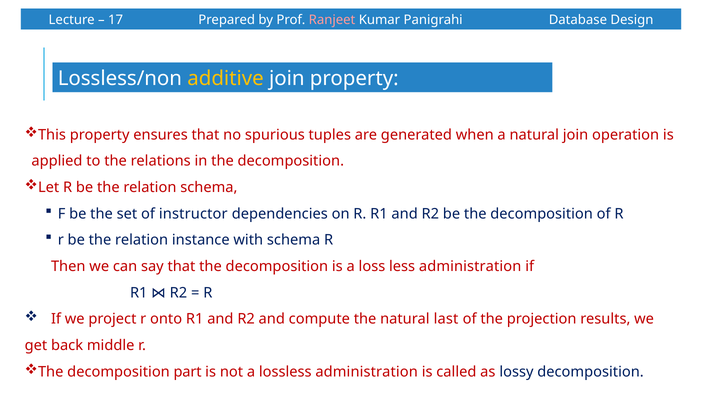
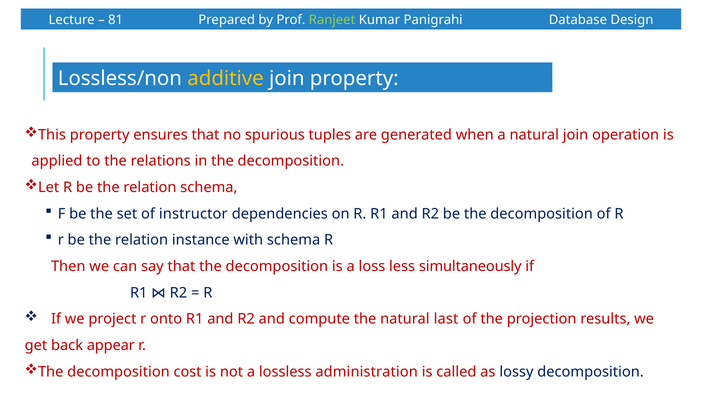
17: 17 -> 81
Ranjeet colour: pink -> light green
less administration: administration -> simultaneously
middle: middle -> appear
part: part -> cost
